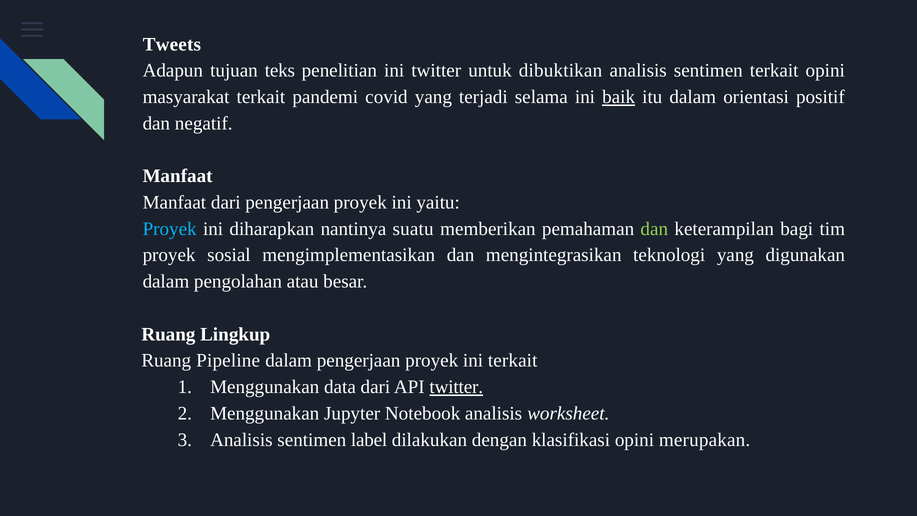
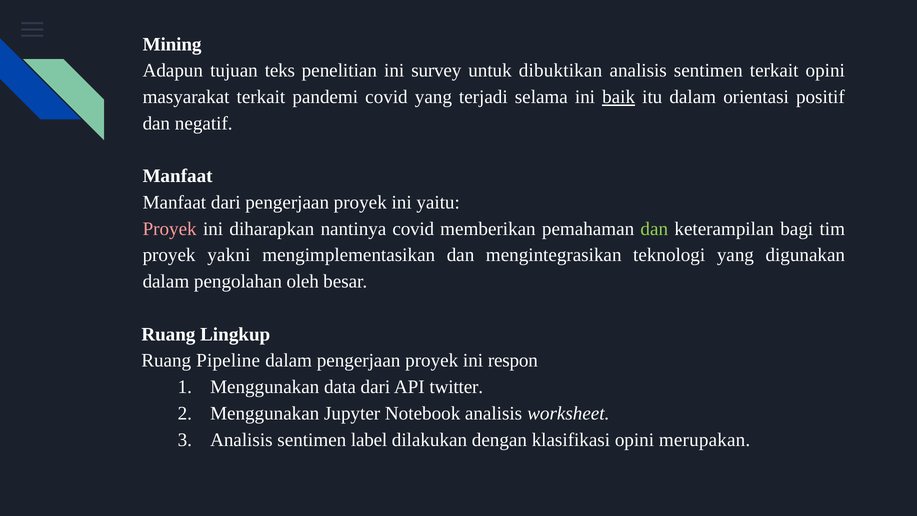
Tweets: Tweets -> Mining
ini twitter: twitter -> survey
Proyek at (170, 229) colour: light blue -> pink
nantinya suatu: suatu -> covid
sosial: sosial -> yakni
atau: atau -> oleh
ini terkait: terkait -> respon
twitter at (456, 387) underline: present -> none
